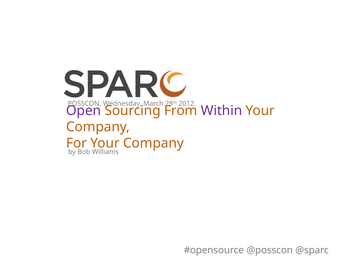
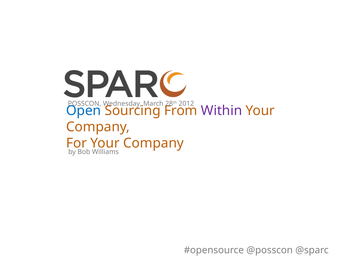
Open colour: purple -> blue
